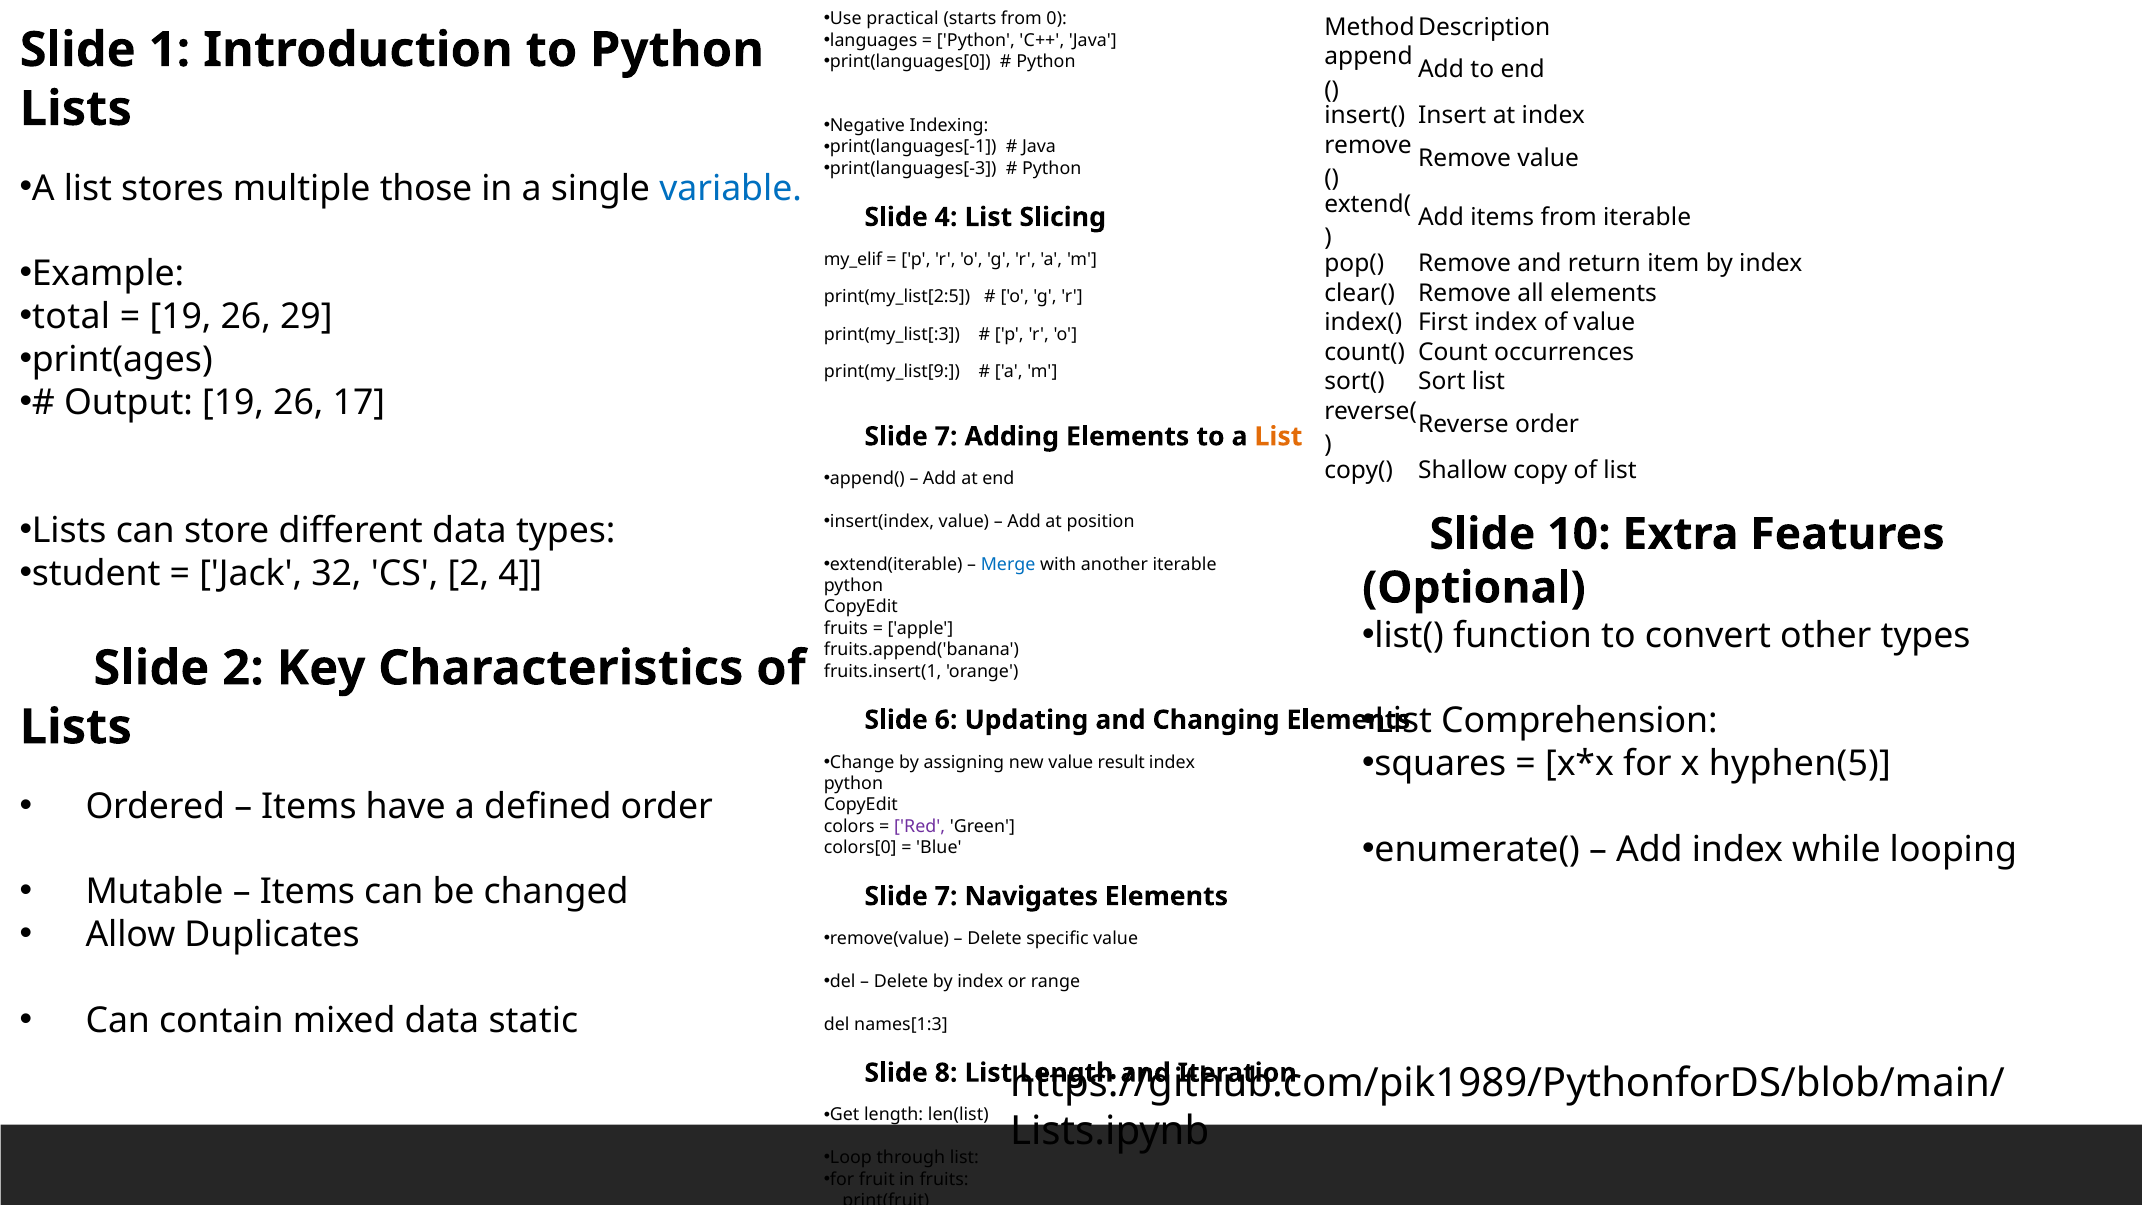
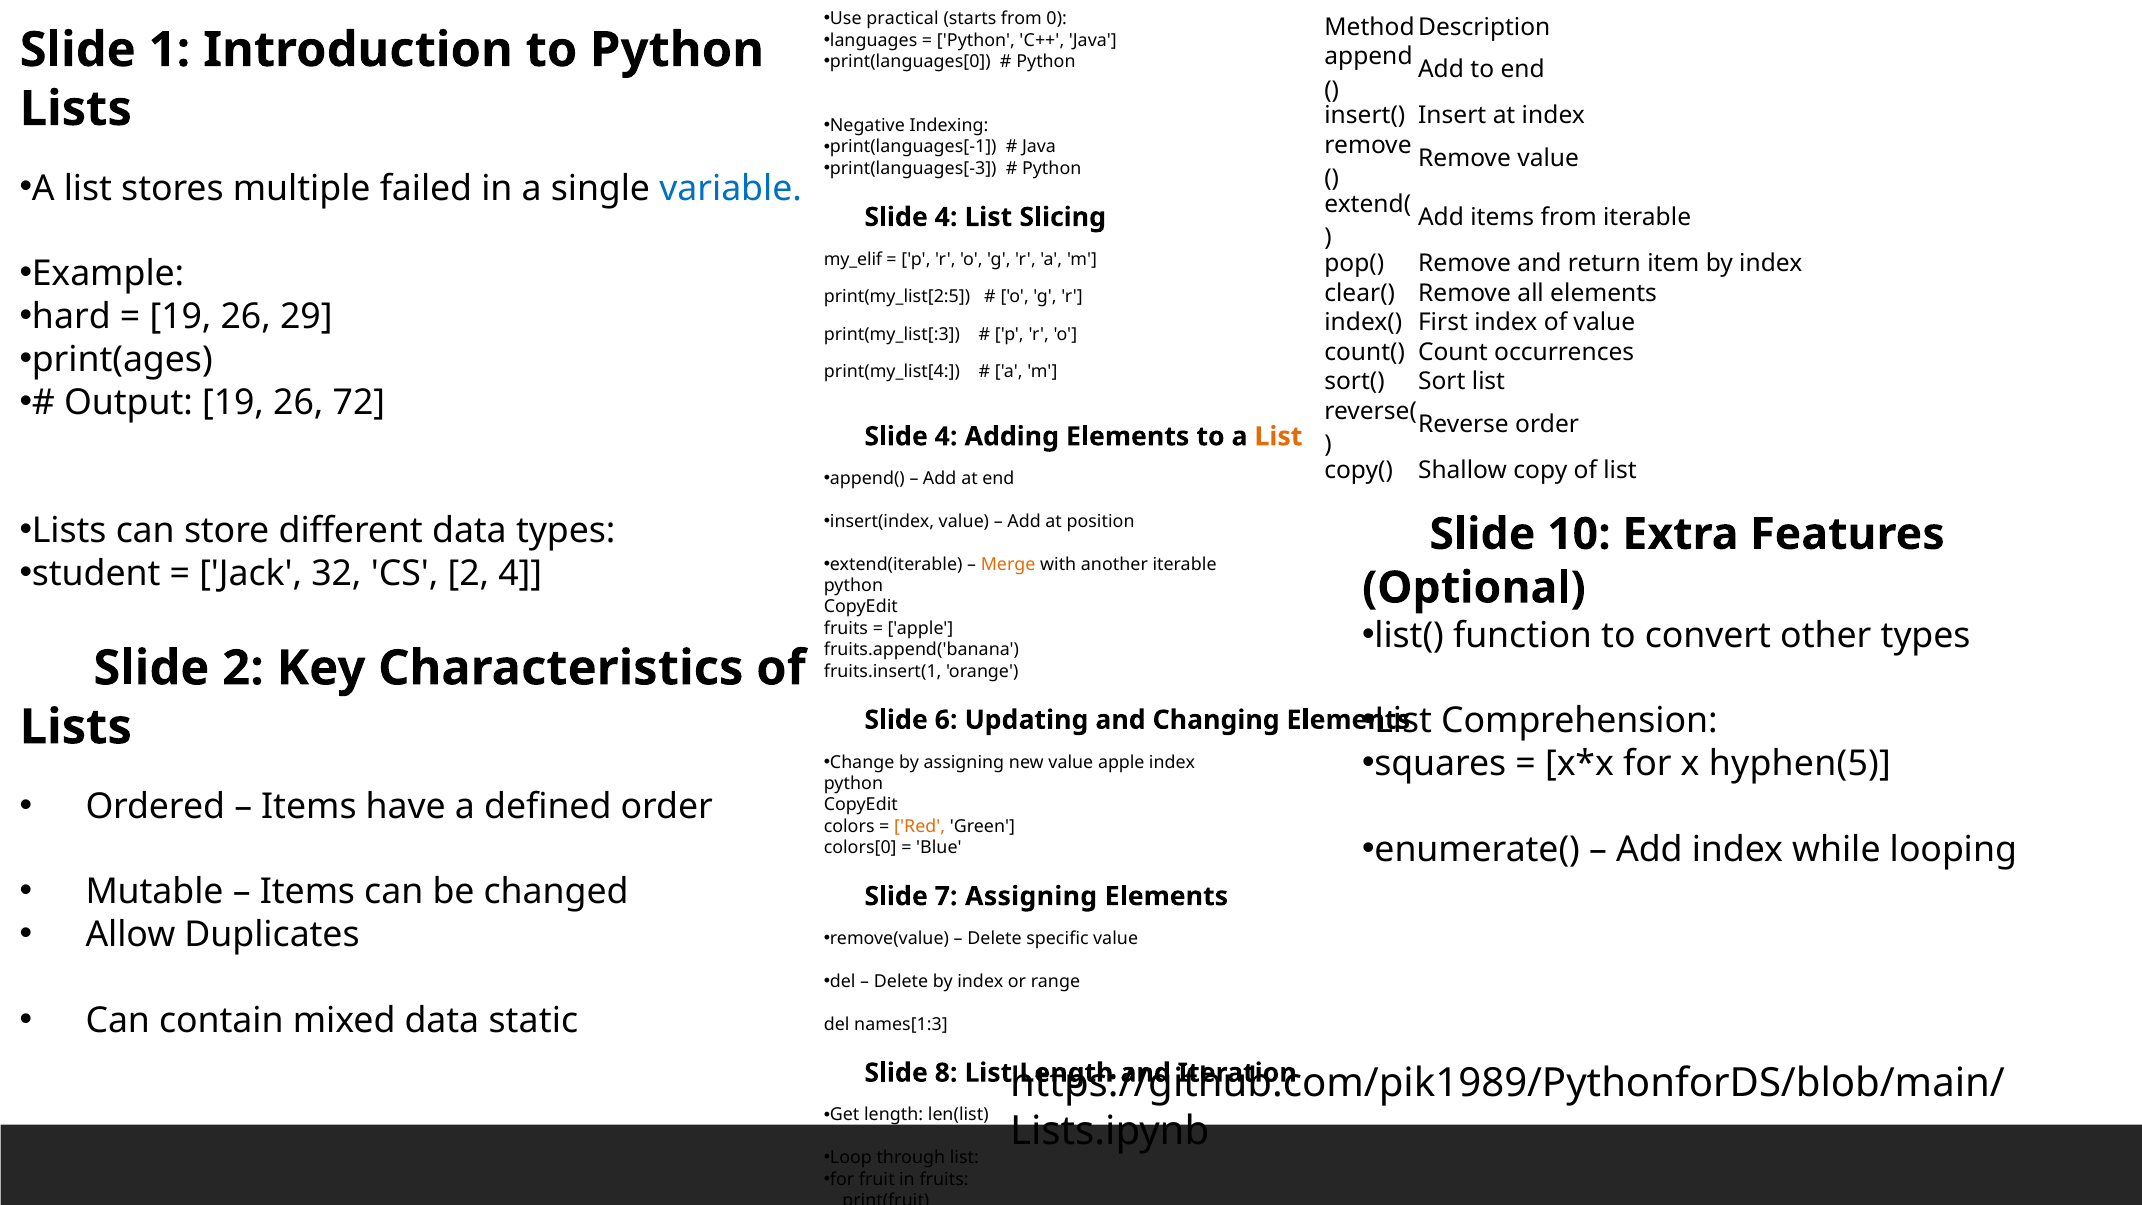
those: those -> failed
total: total -> hard
print(my_list[9: print(my_list[9 -> print(my_list[4
17: 17 -> 72
7 at (946, 436): 7 -> 4
Merge colour: blue -> orange
value result: result -> apple
Red colour: purple -> orange
7 Navigates: Navigates -> Assigning
